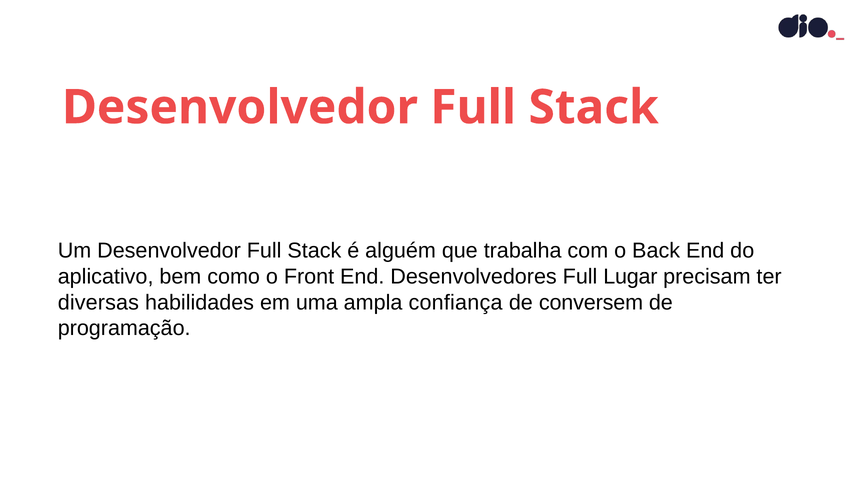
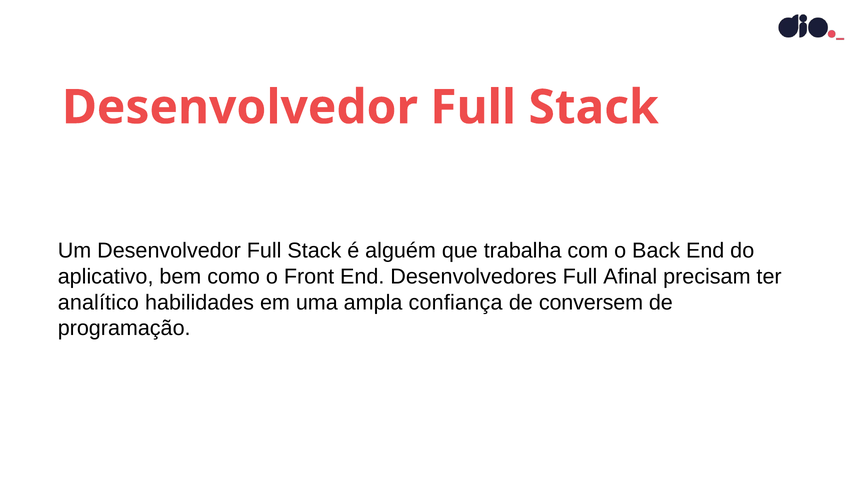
Lugar: Lugar -> Afinal
diversas: diversas -> analítico
